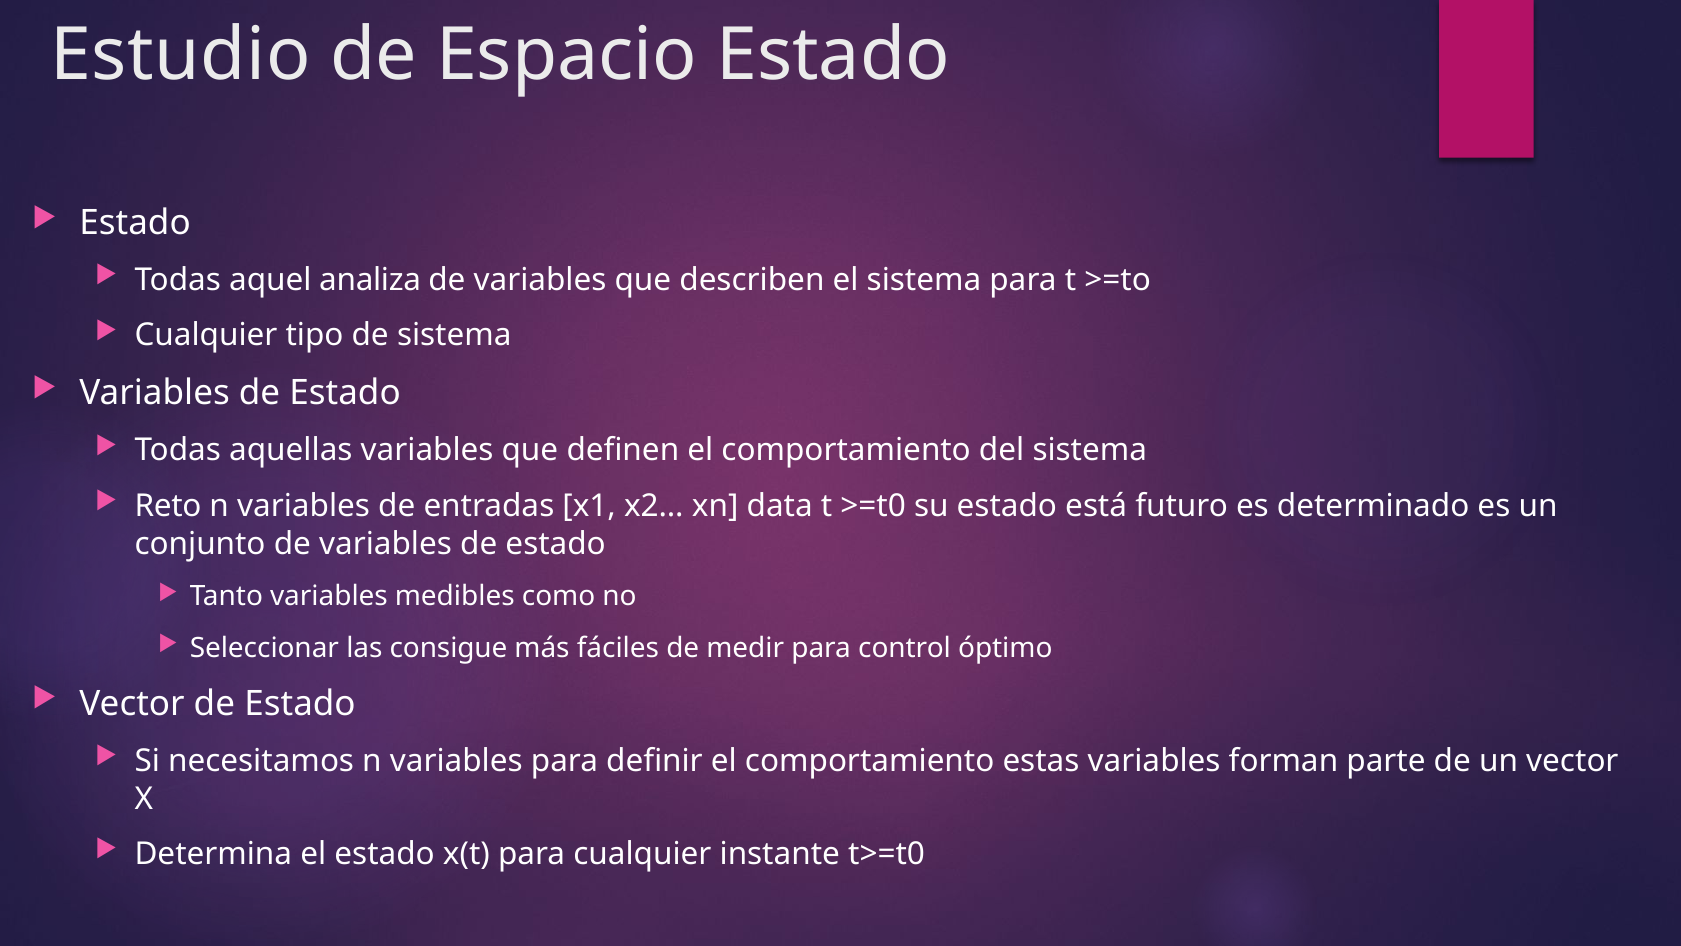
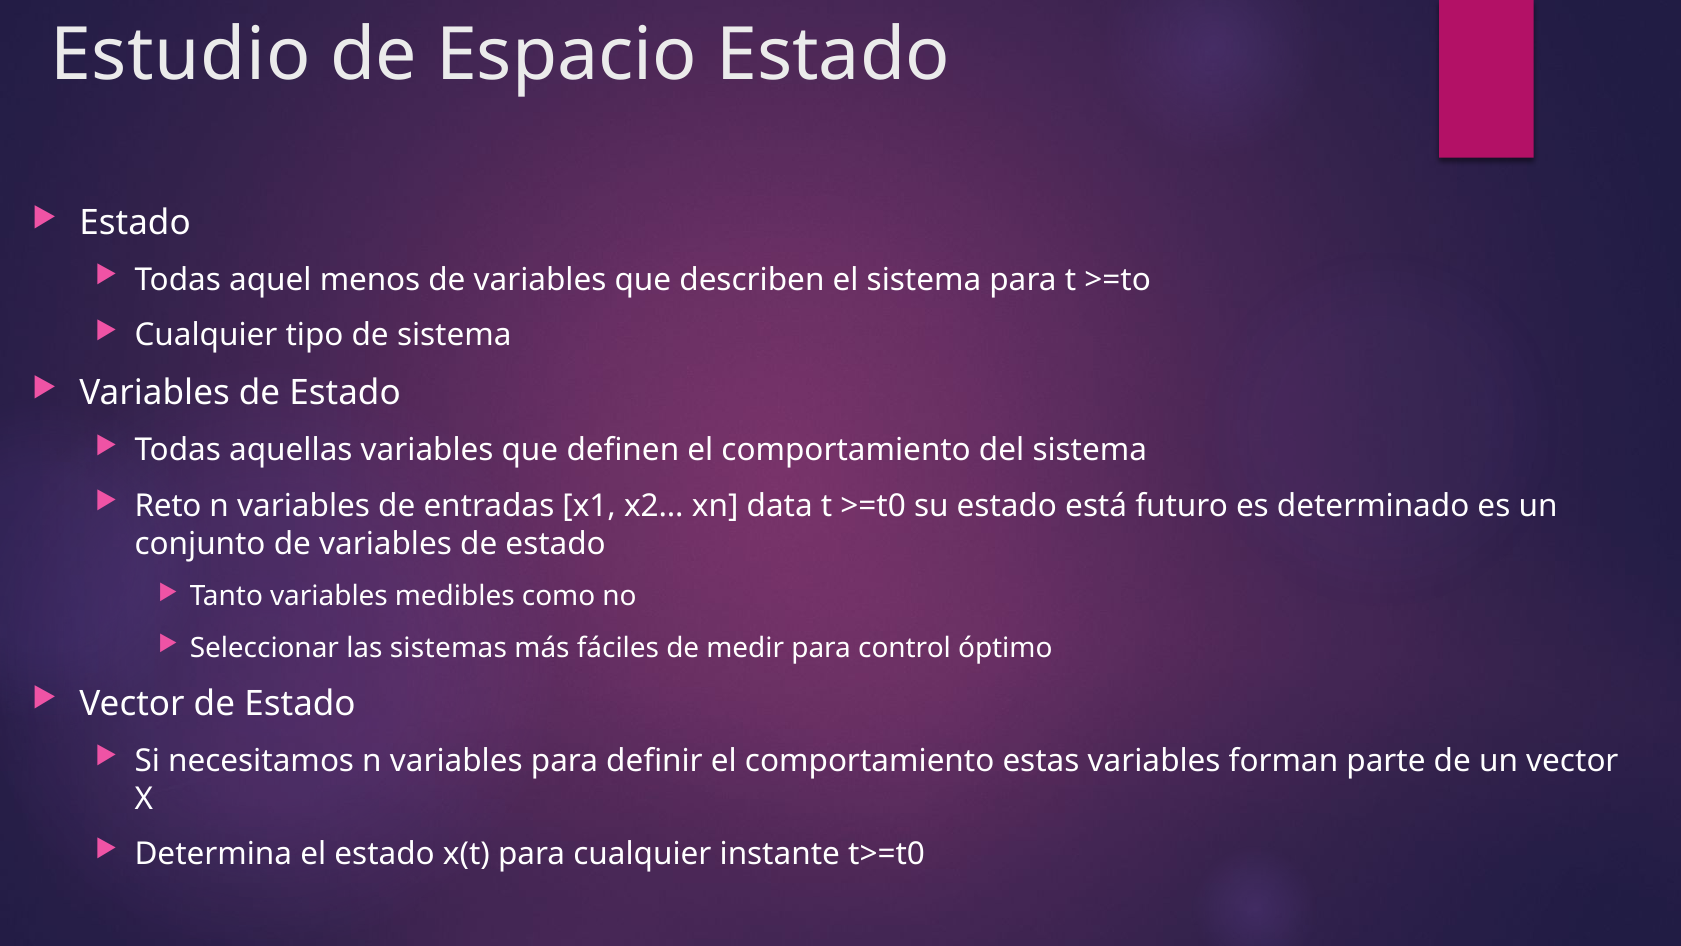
analiza: analiza -> menos
consigue: consigue -> sistemas
